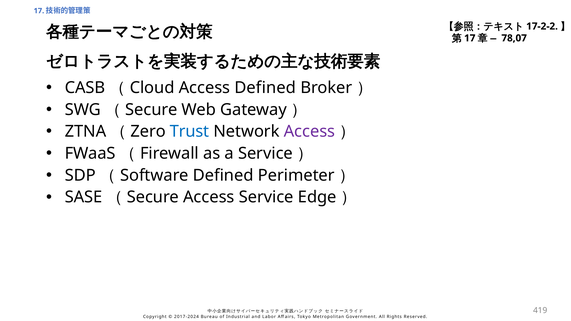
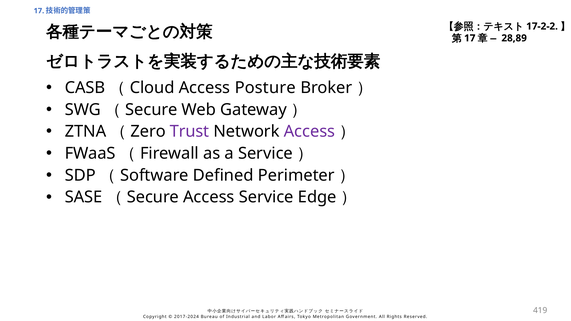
78,07: 78,07 -> 28,89
Access Defined: Defined -> Posture
Trust colour: blue -> purple
